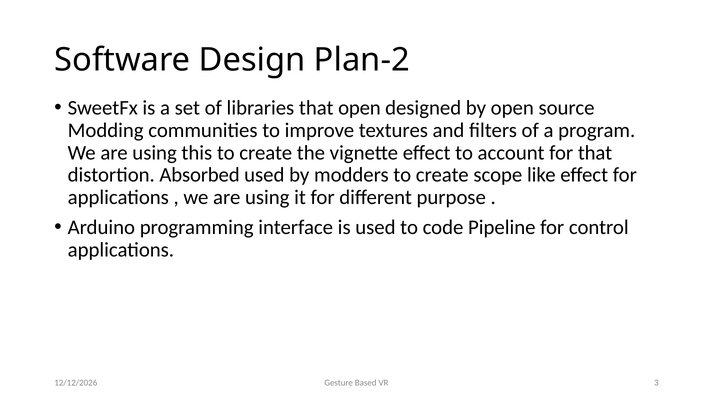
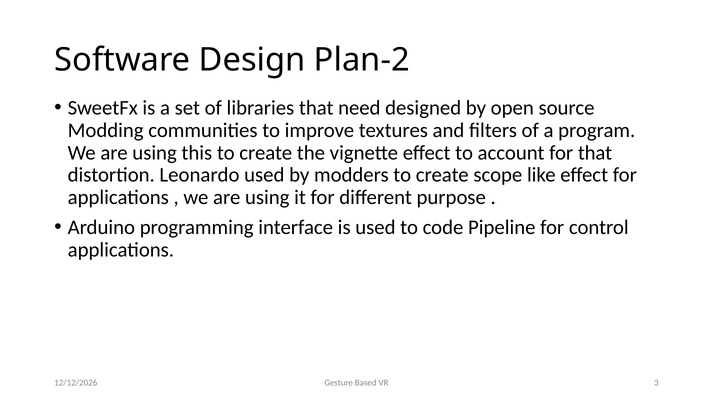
that open: open -> need
Absorbed: Absorbed -> Leonardo
